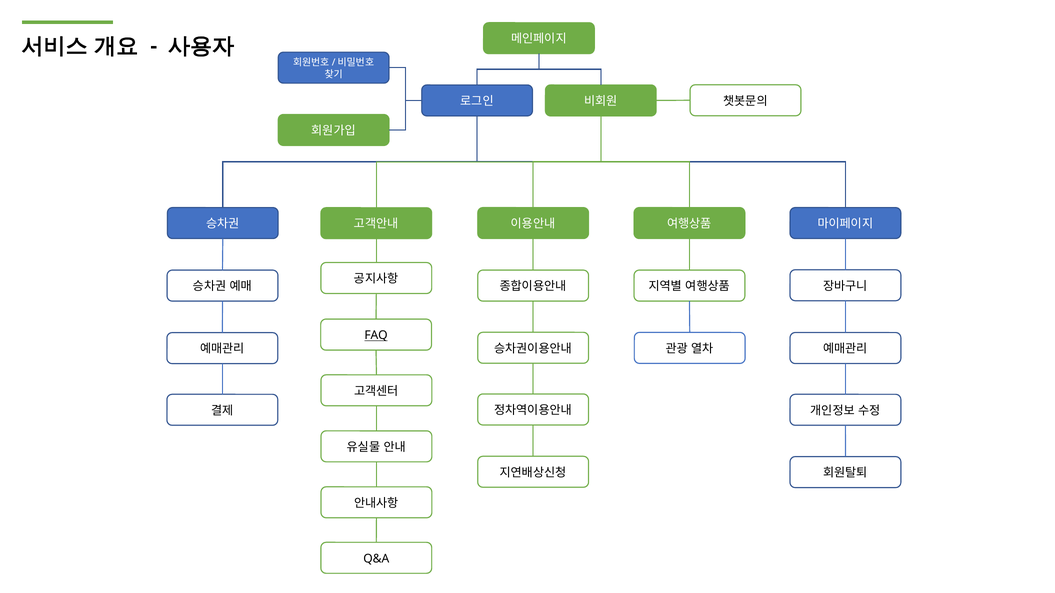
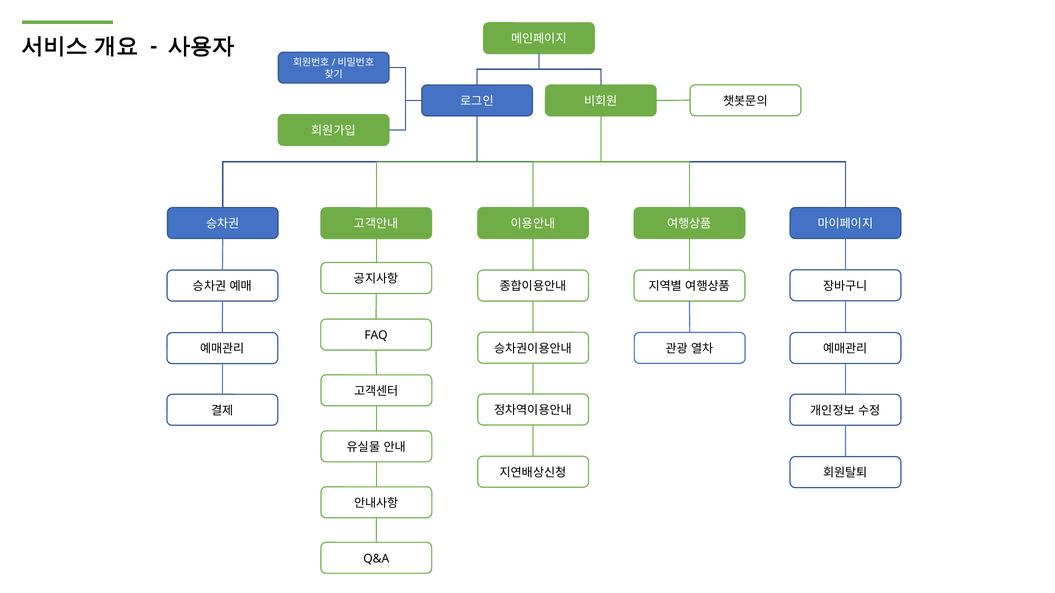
FAQ underline: present -> none
